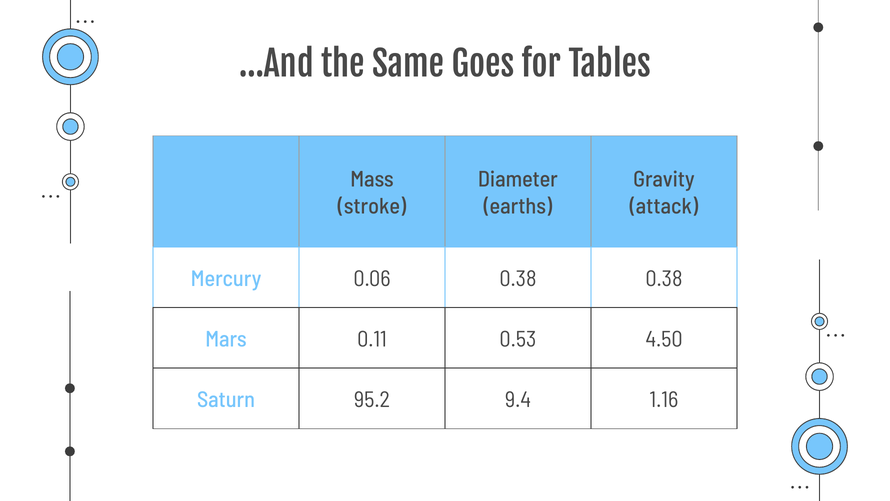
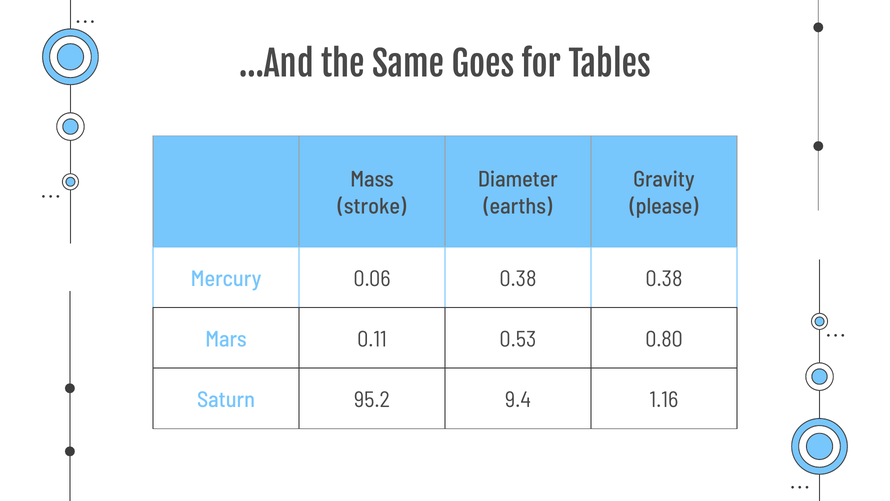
attack: attack -> please
4.50: 4.50 -> 0.80
